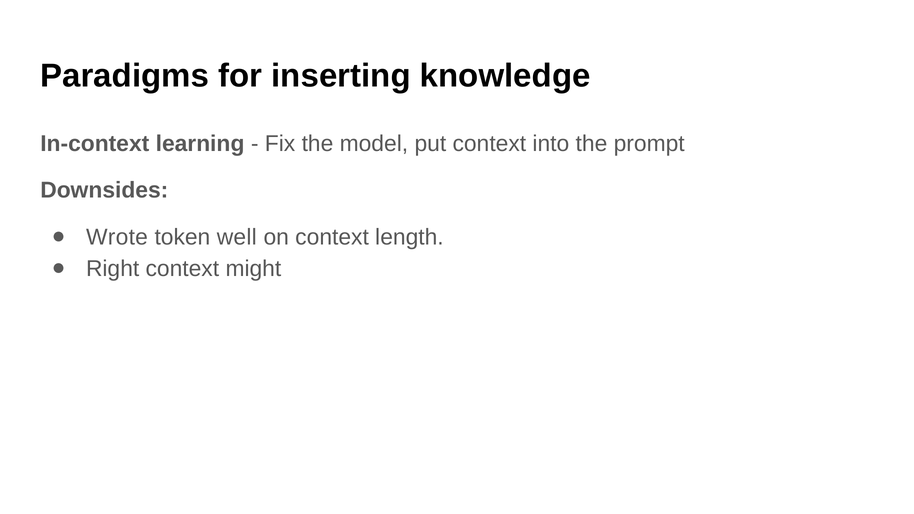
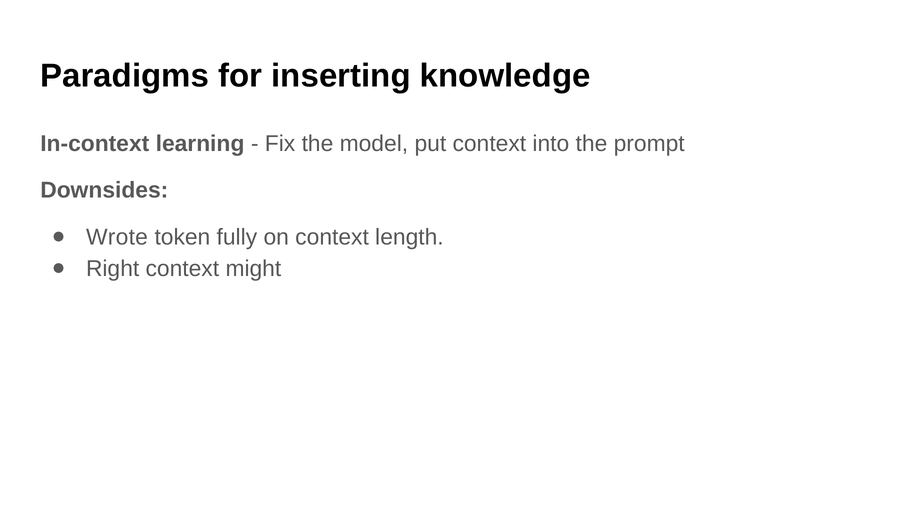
well: well -> fully
